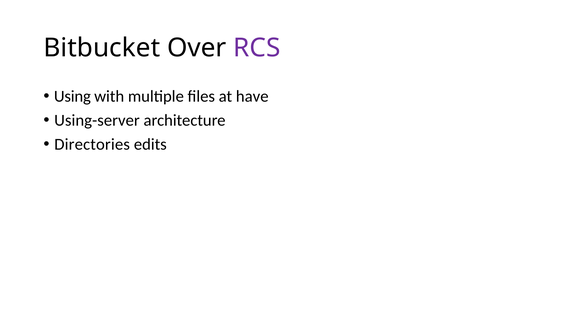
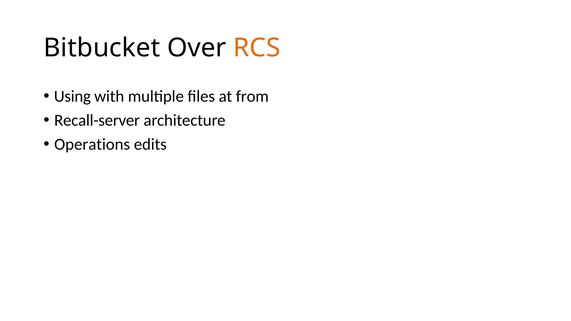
RCS colour: purple -> orange
have: have -> from
Using-server: Using-server -> Recall-server
Directories: Directories -> Operations
